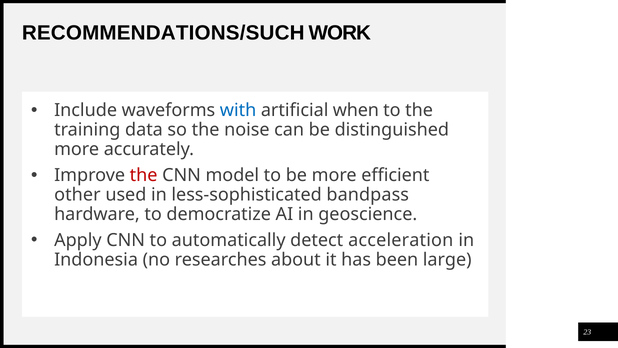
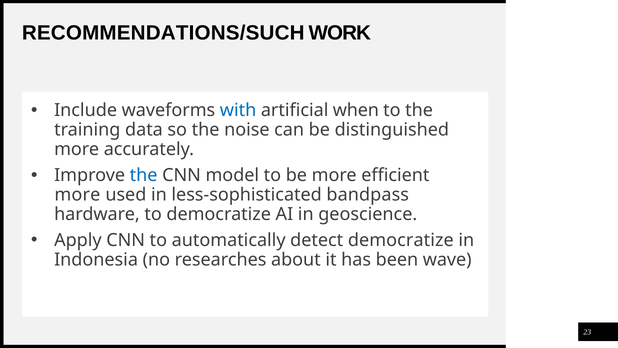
the at (144, 175) colour: red -> blue
other at (77, 195): other -> more
detect acceleration: acceleration -> democratize
large: large -> wave
